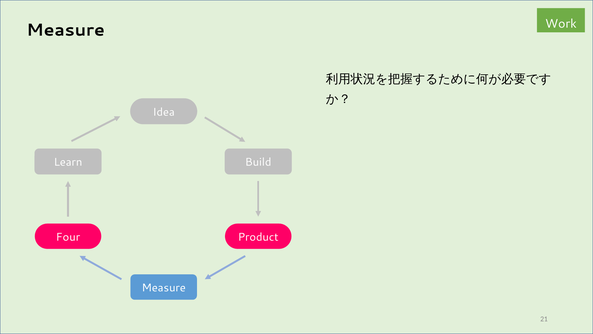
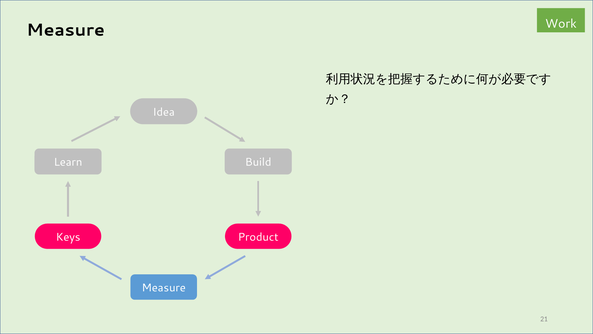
Four: Four -> Keys
